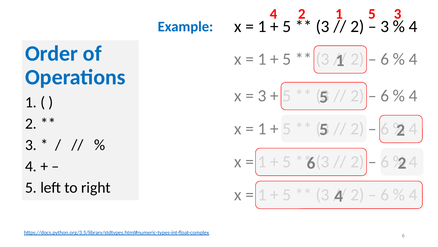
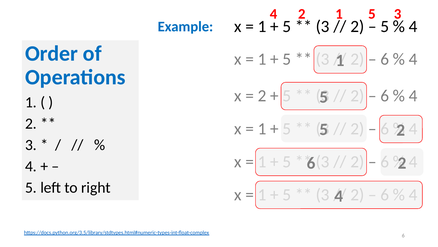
3 at (385, 26): 3 -> 5
3 at (262, 96): 3 -> 2
